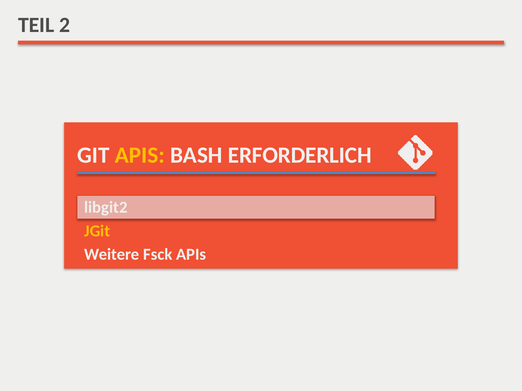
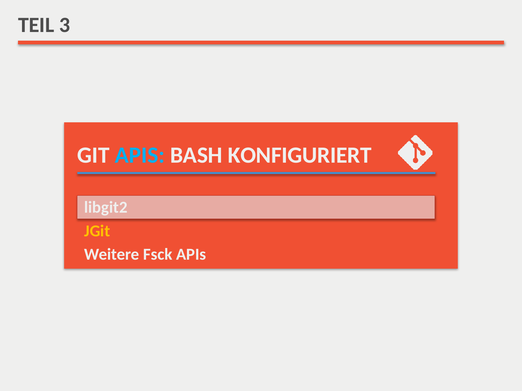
2: 2 -> 3
APIS at (140, 155) colour: yellow -> light blue
ERFORDERLICH: ERFORDERLICH -> KONFIGURIERT
